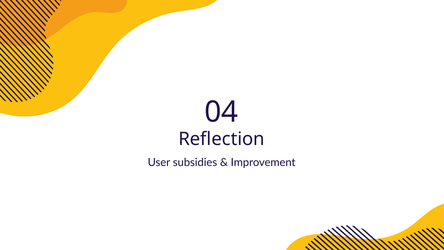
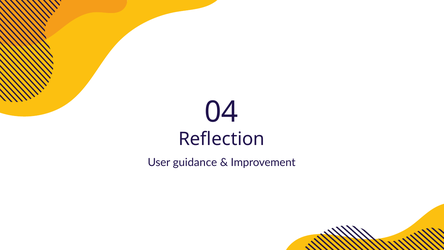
subsidies: subsidies -> guidance
